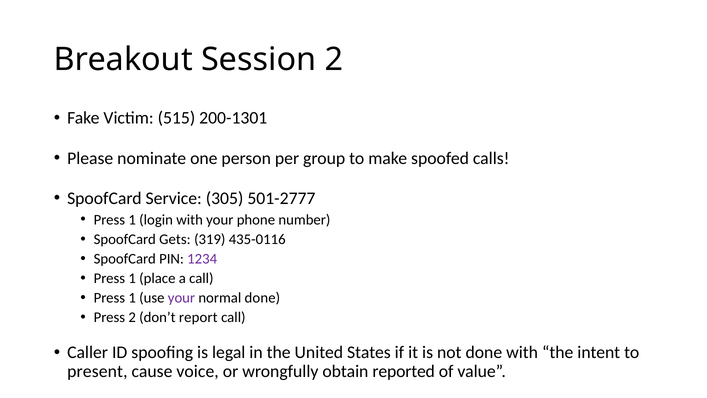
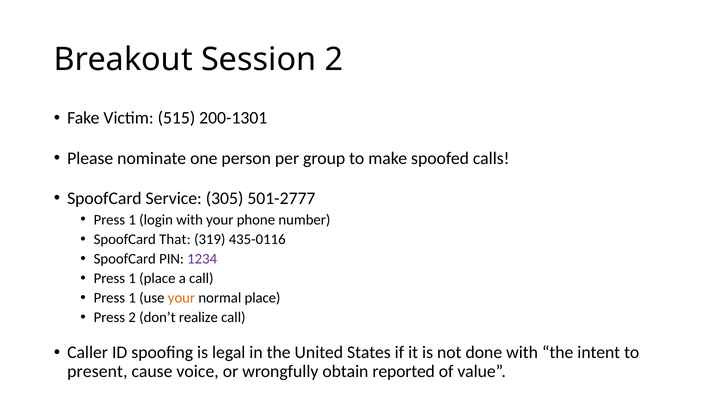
Gets: Gets -> That
your at (181, 298) colour: purple -> orange
normal done: done -> place
report: report -> realize
